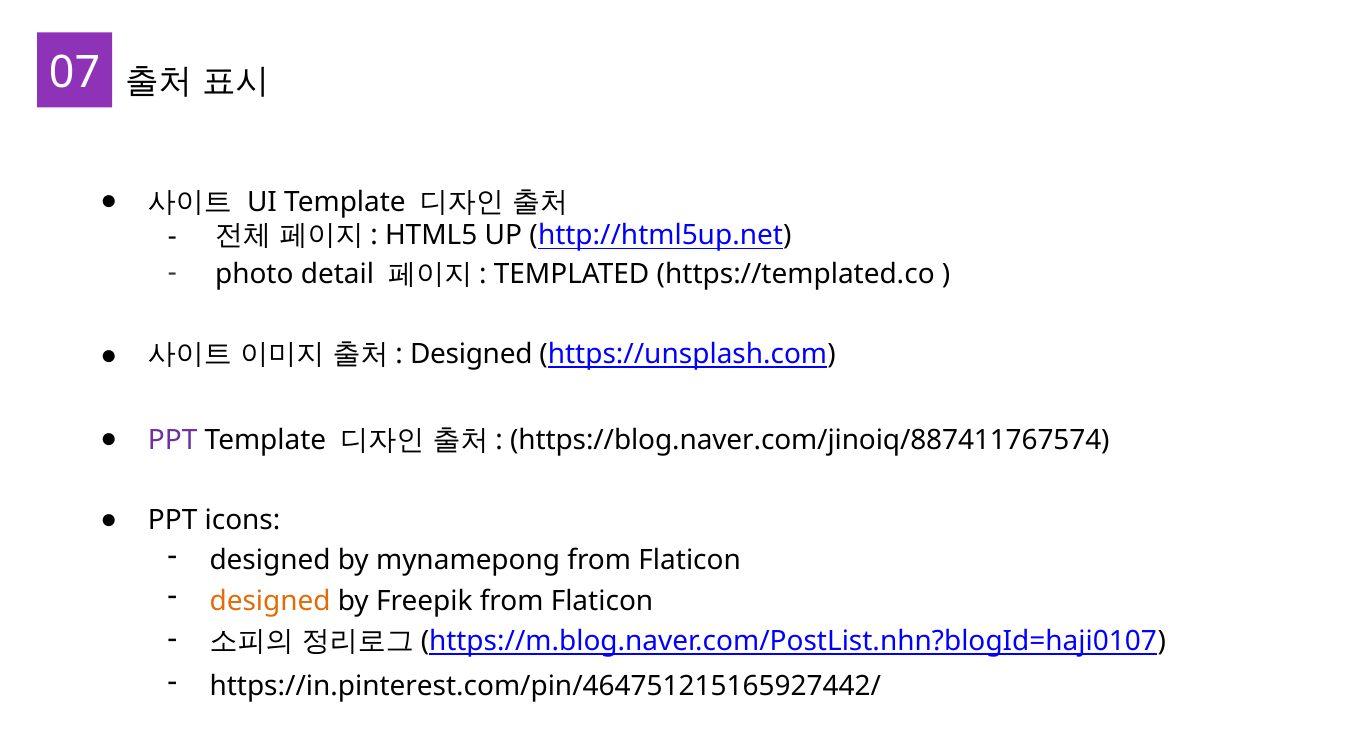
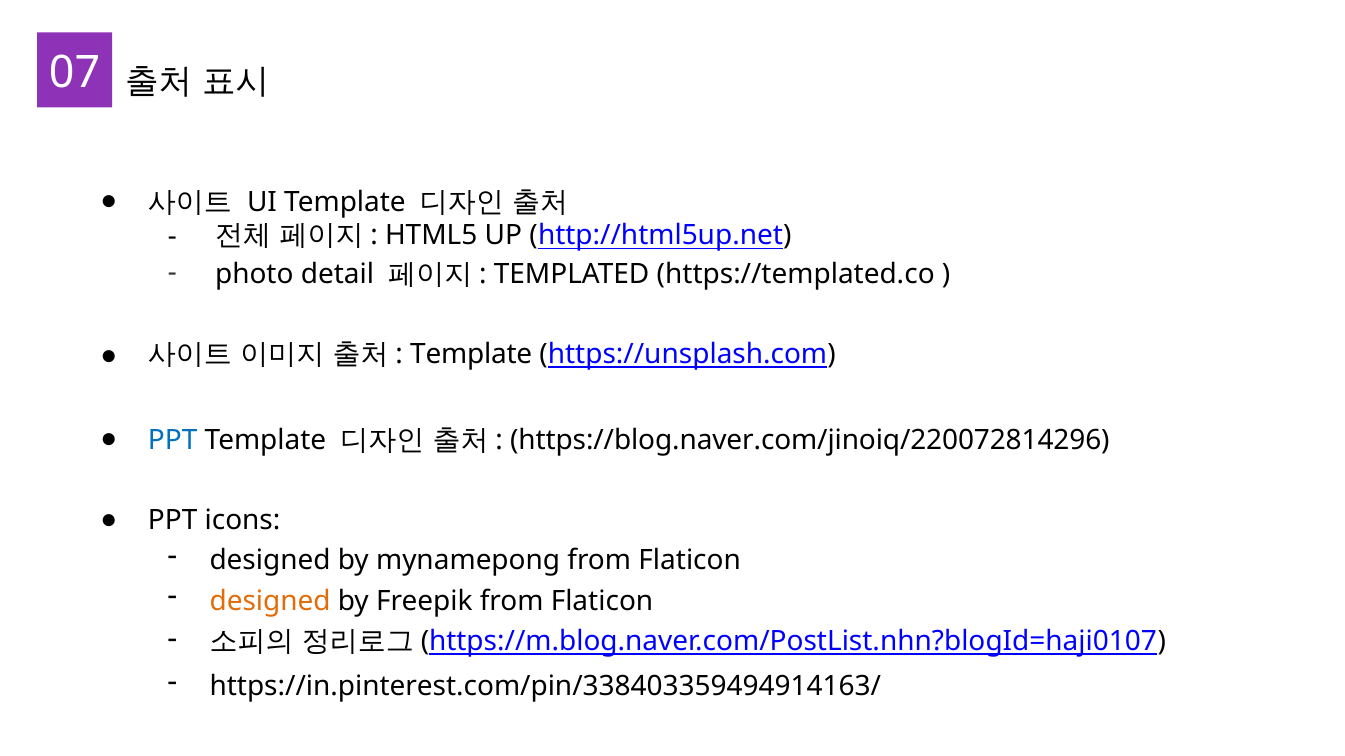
Designed at (471, 355): Designed -> Template
PPT at (173, 440) colour: purple -> blue
https://blog.naver.com/jinoiq/887411767574: https://blog.naver.com/jinoiq/887411767574 -> https://blog.naver.com/jinoiq/220072814296
https://in.pinterest.com/pin/464751215165927442/: https://in.pinterest.com/pin/464751215165927442/ -> https://in.pinterest.com/pin/338403359494914163/
